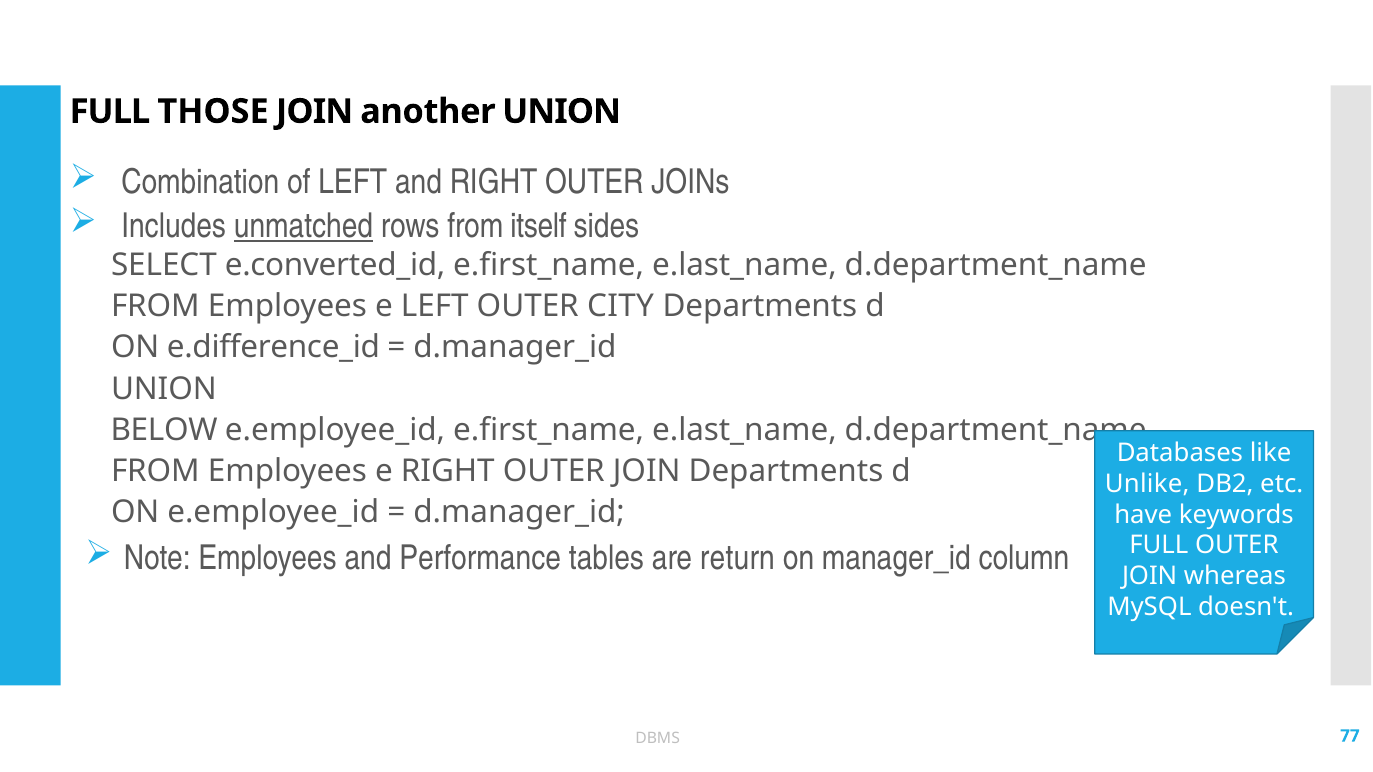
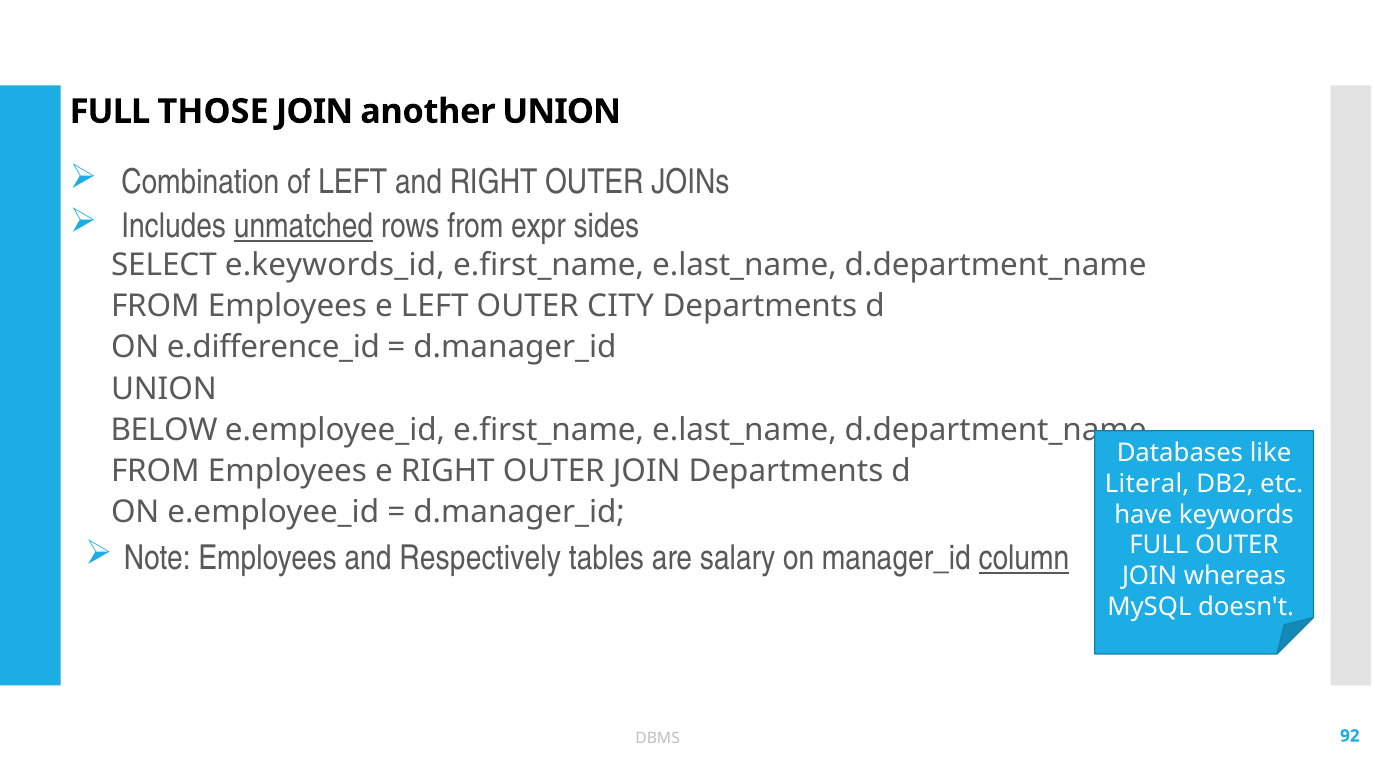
itself: itself -> expr
e.converted_id: e.converted_id -> e.keywords_id
Unlike: Unlike -> Literal
Performance: Performance -> Respectively
return: return -> salary
column underline: none -> present
77: 77 -> 92
